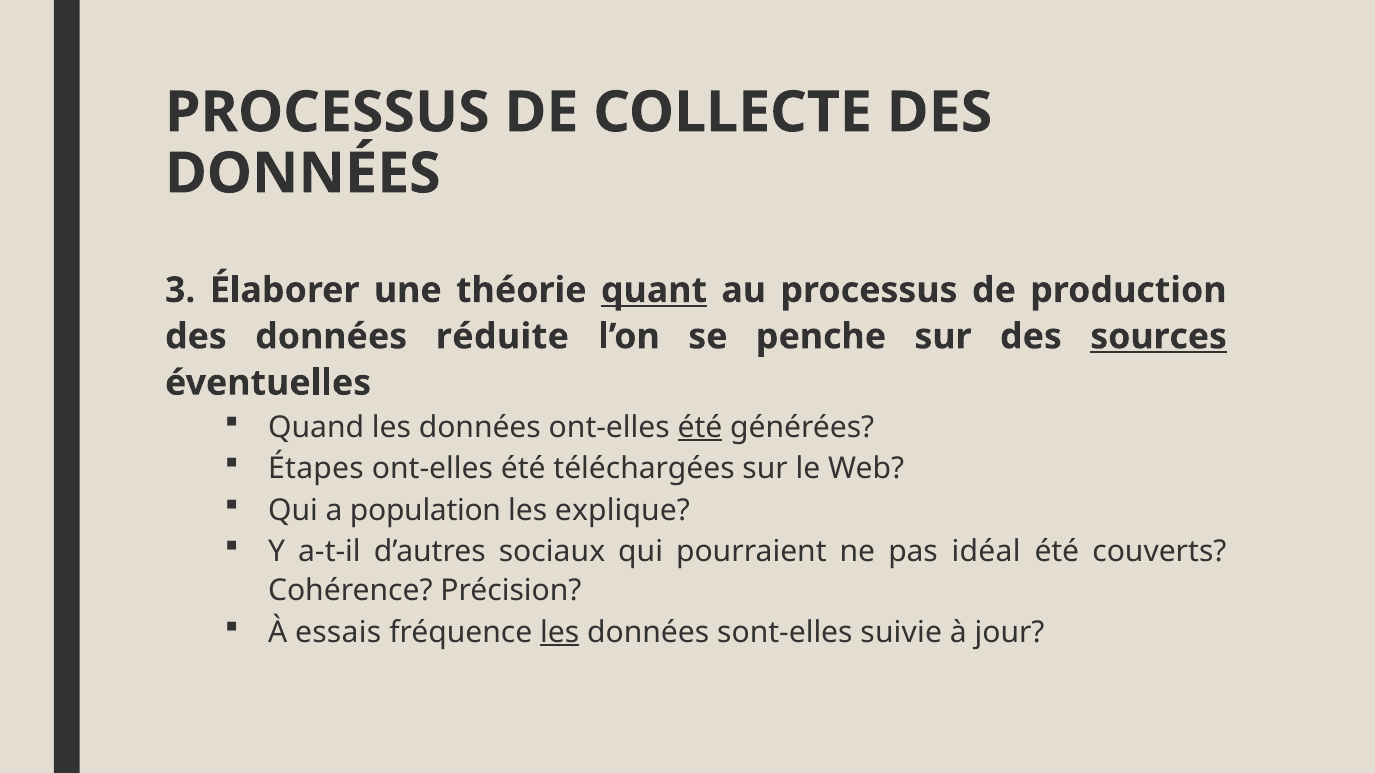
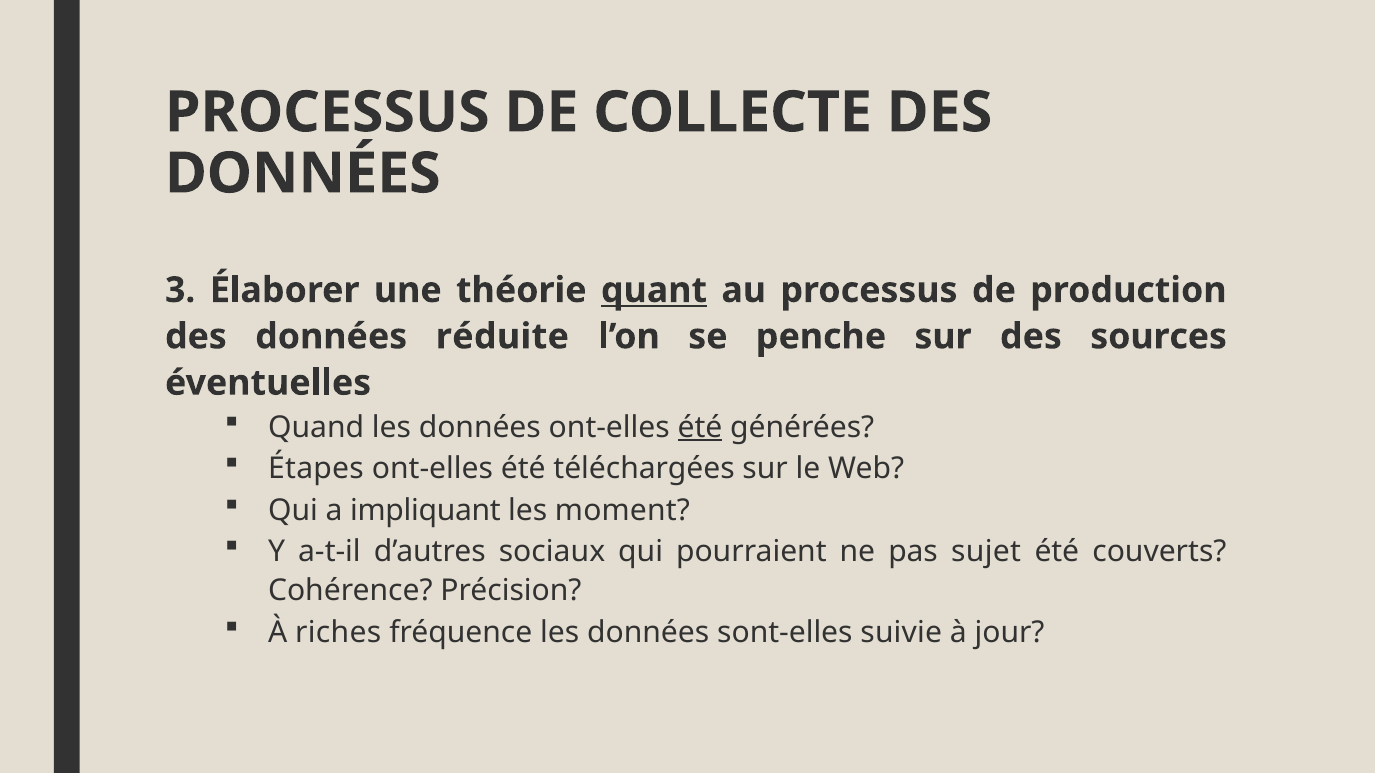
sources underline: present -> none
population: population -> impliquant
explique: explique -> moment
idéal: idéal -> sujet
essais: essais -> riches
les at (560, 633) underline: present -> none
